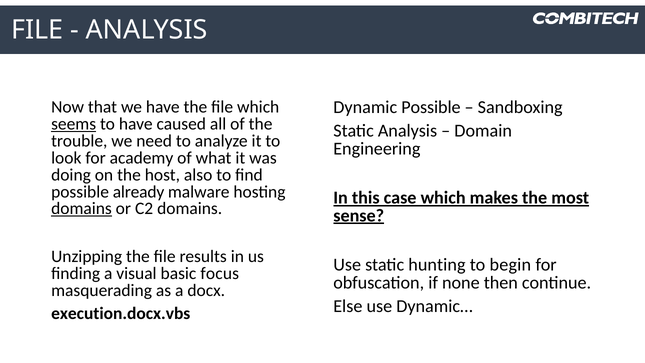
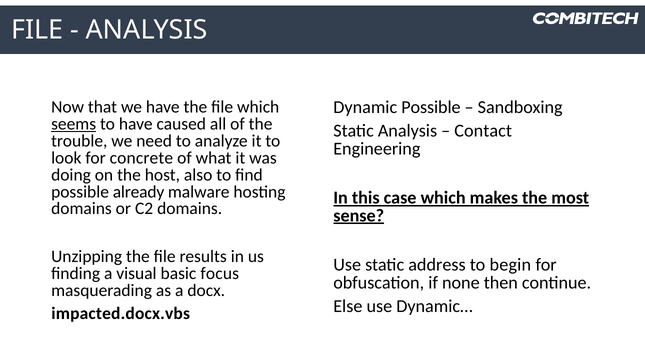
Domain: Domain -> Contact
academy: academy -> concrete
domains at (81, 209) underline: present -> none
hunting: hunting -> address
execution.docx.vbs: execution.docx.vbs -> impacted.docx.vbs
